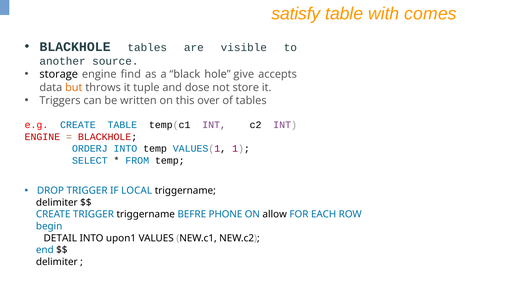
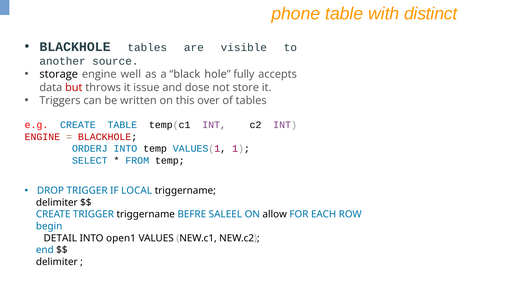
satisfy: satisfy -> phone
comes: comes -> distinct
find: find -> well
give: give -> fully
but colour: orange -> red
tuple: tuple -> issue
PHONE: PHONE -> SALEEL
upon1: upon1 -> open1
